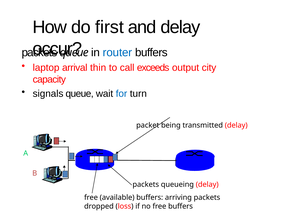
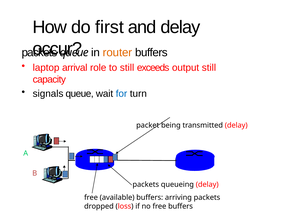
router colour: blue -> orange
thin: thin -> role
to call: call -> still
output city: city -> still
